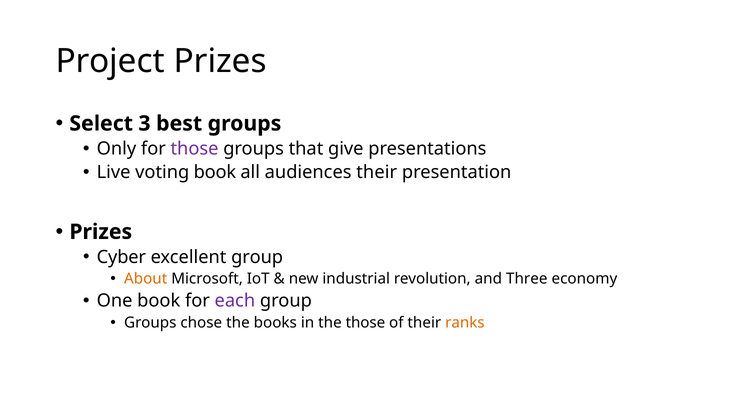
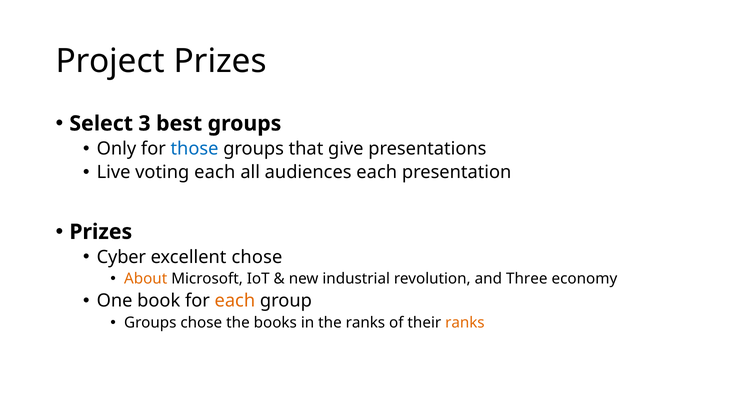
those at (195, 149) colour: purple -> blue
voting book: book -> each
audiences their: their -> each
excellent group: group -> chose
each at (235, 301) colour: purple -> orange
the those: those -> ranks
